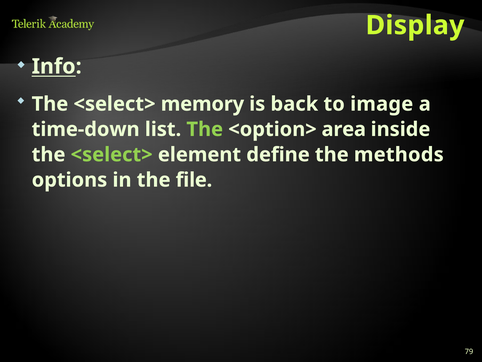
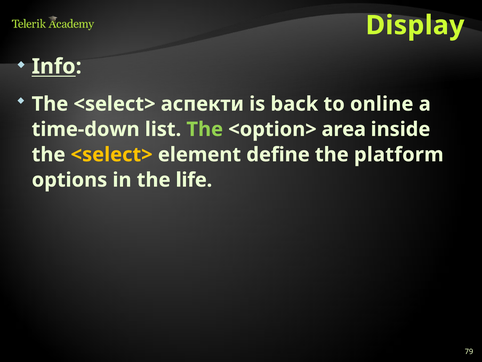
memory: memory -> аспекти
image: image -> online
<select> at (112, 154) colour: light green -> yellow
methods: methods -> platform
file: file -> life
